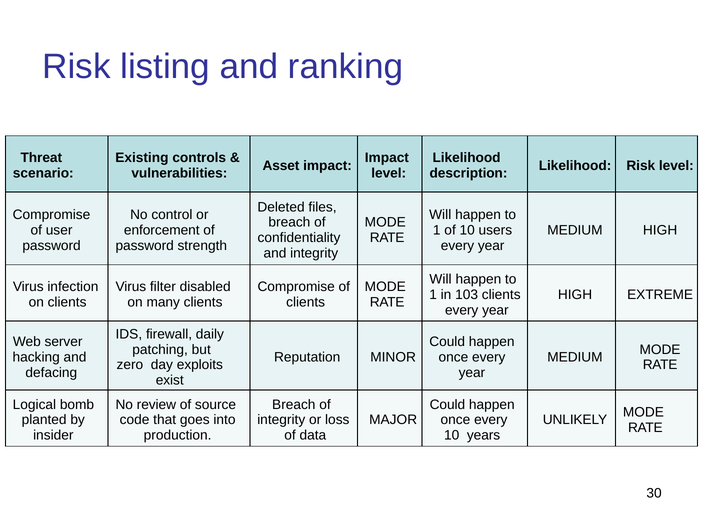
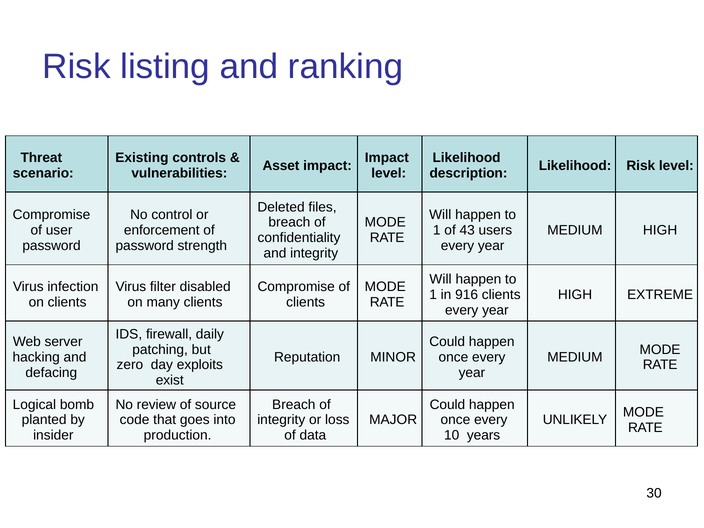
of 10: 10 -> 43
103: 103 -> 916
